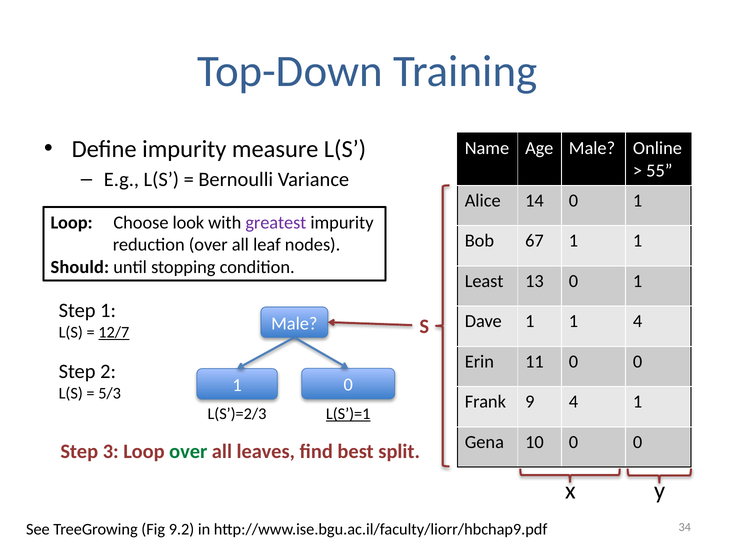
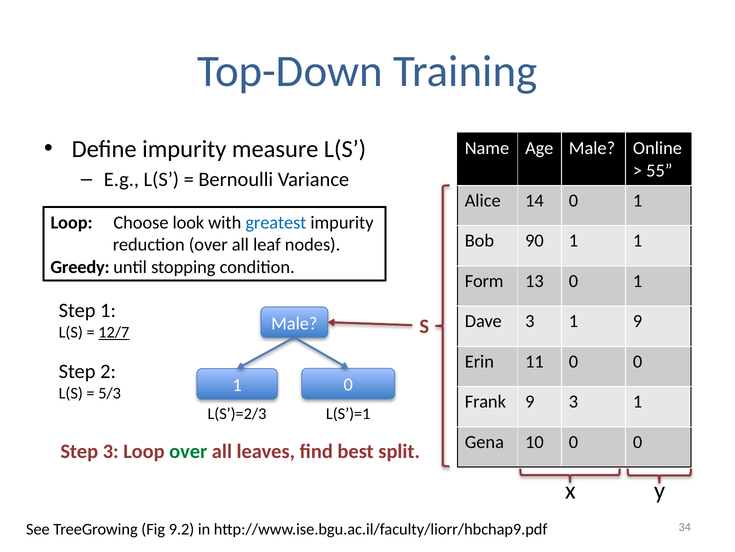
greatest colour: purple -> blue
67: 67 -> 90
Should: Should -> Greedy
Least: Least -> Form
Dave 1: 1 -> 3
1 4: 4 -> 9
9 4: 4 -> 3
L(S’)=1 underline: present -> none
